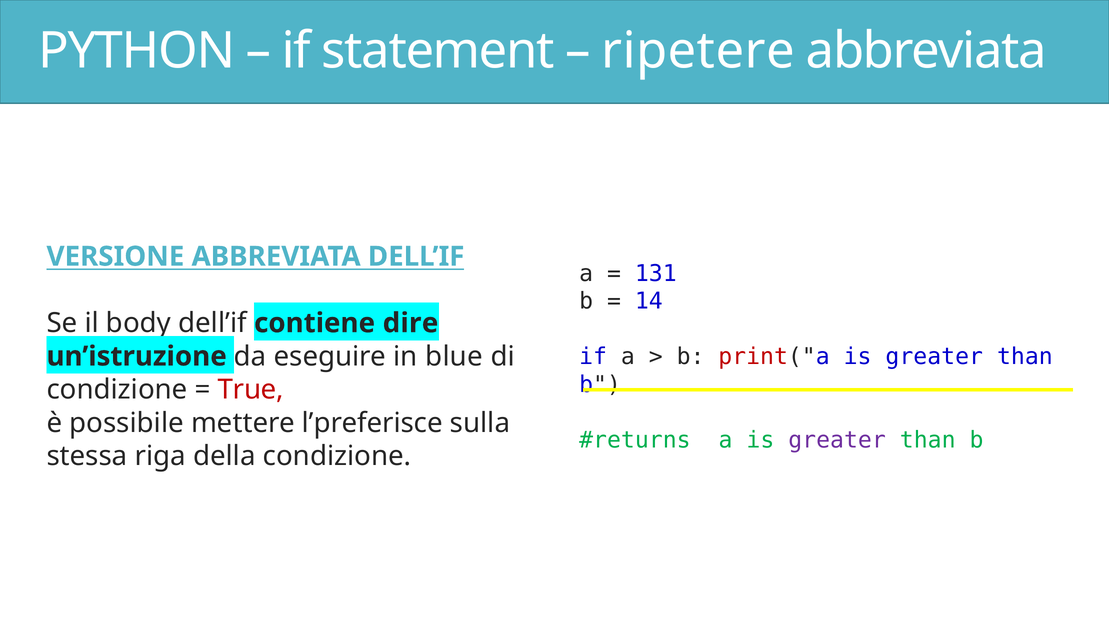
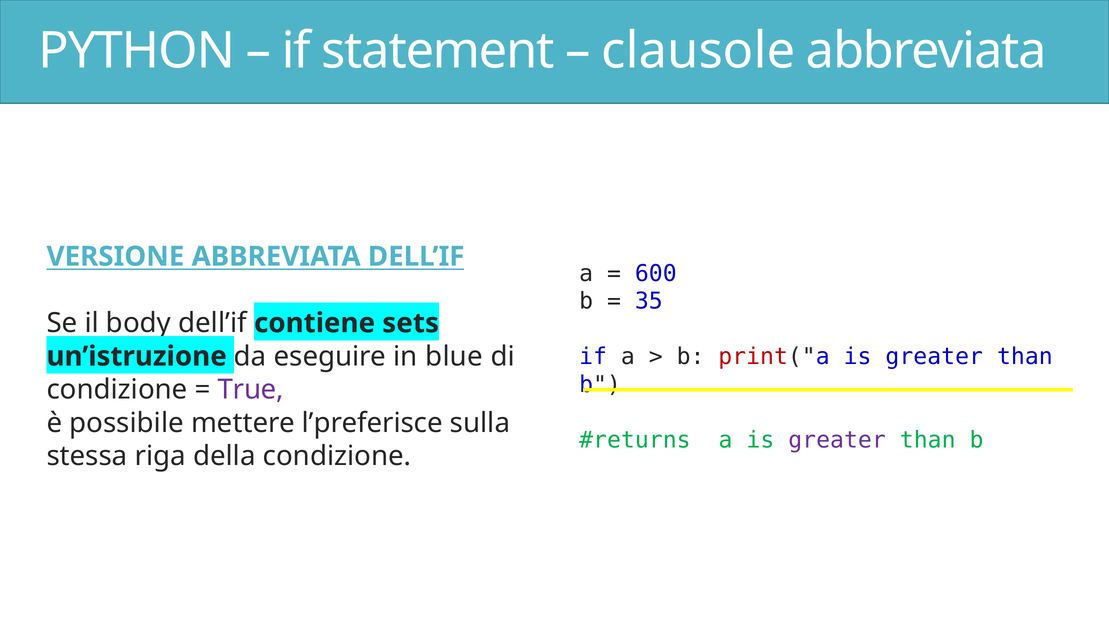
ripetere: ripetere -> clausole
131: 131 -> 600
14: 14 -> 35
dire: dire -> sets
True colour: red -> purple
